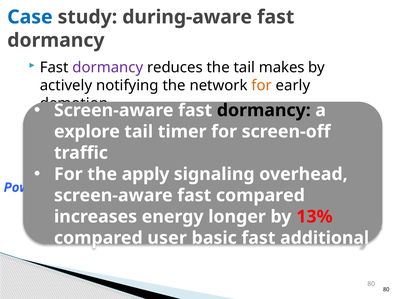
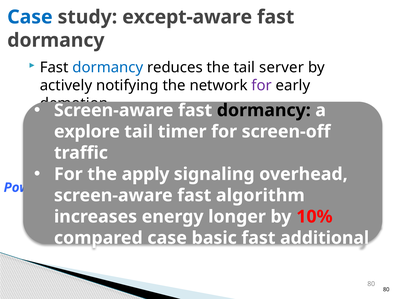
during-aware: during-aware -> except-aware
dormancy at (108, 68) colour: purple -> blue
makes: makes -> server
for at (262, 86) colour: orange -> purple
fast compared: compared -> algorithm
13%: 13% -> 10%
compared user: user -> case
